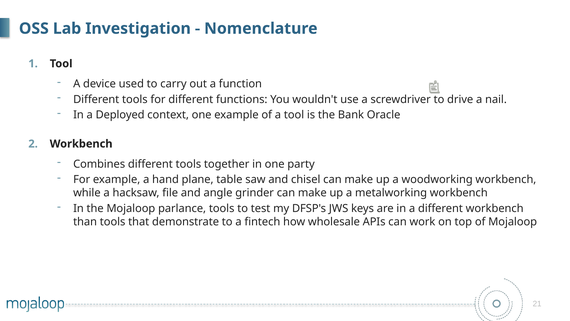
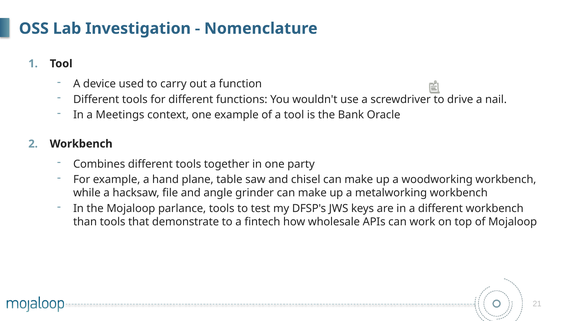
Deployed: Deployed -> Meetings
